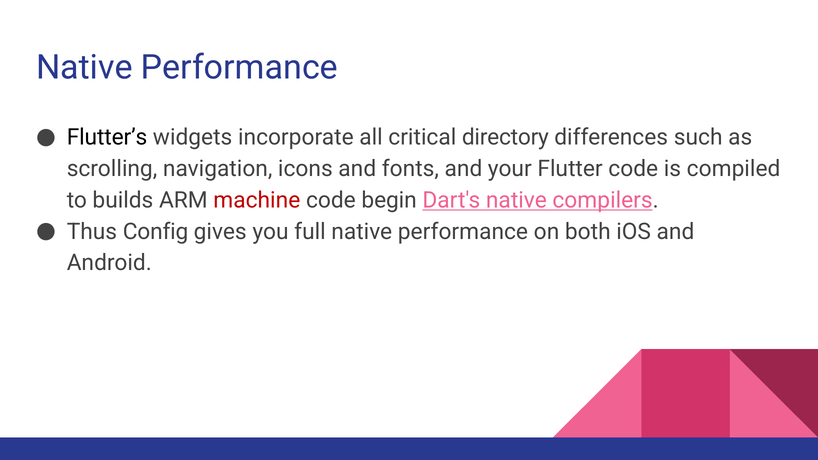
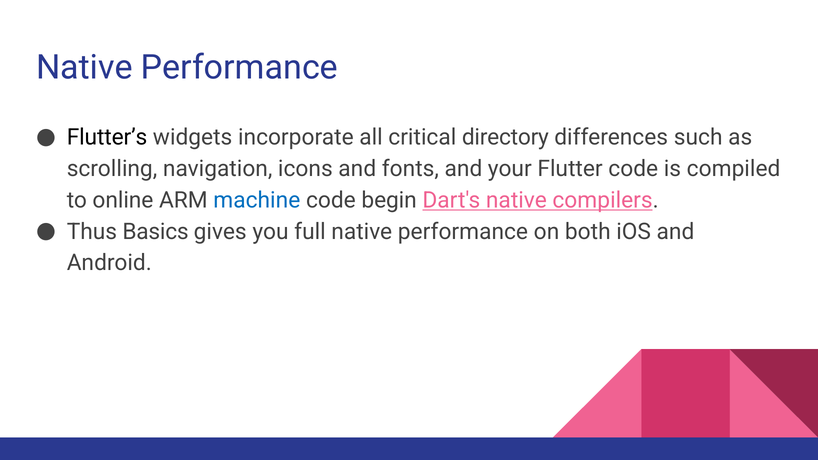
builds: builds -> online
machine colour: red -> blue
Config: Config -> Basics
